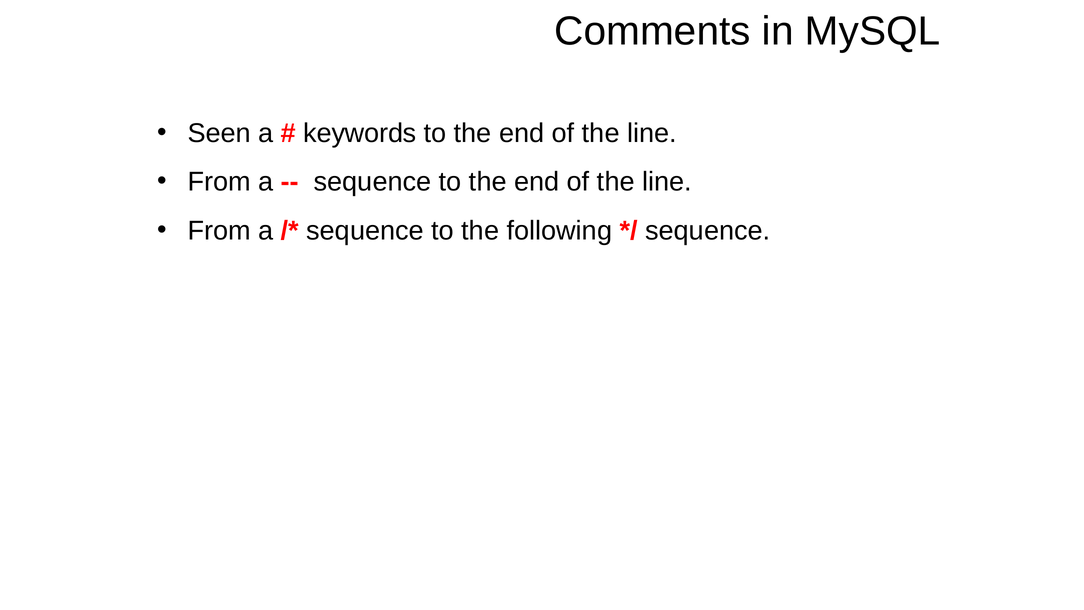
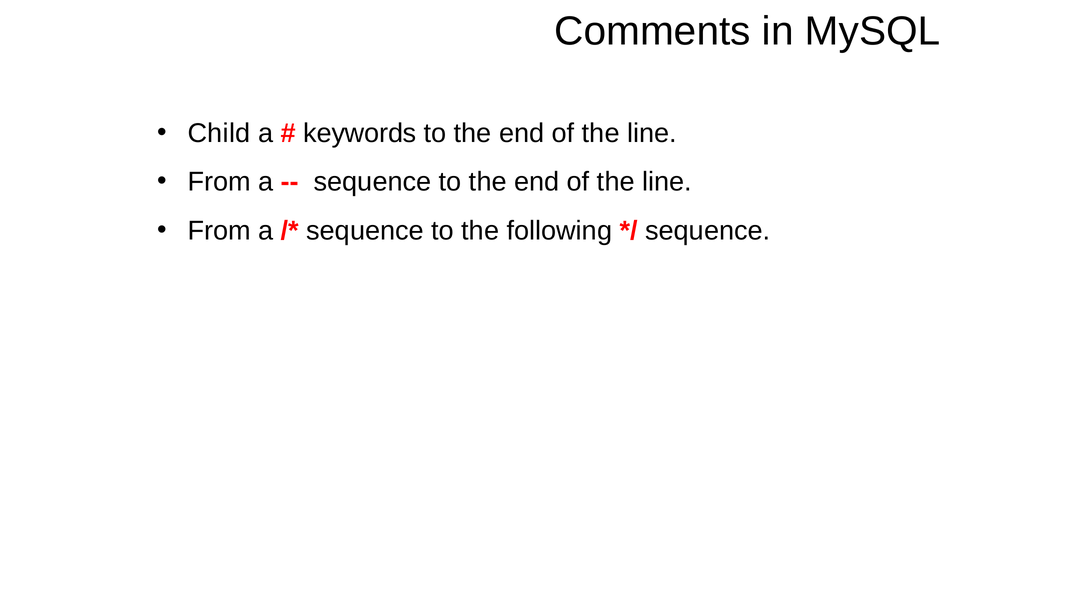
Seen: Seen -> Child
